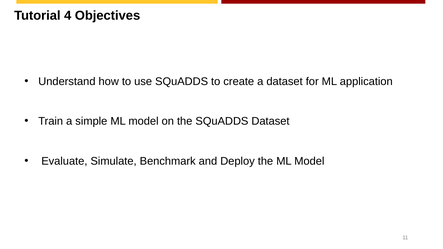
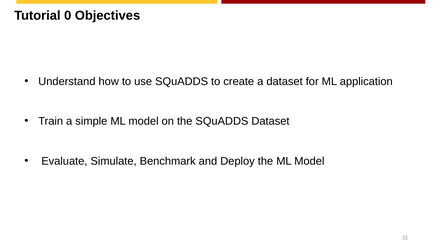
4: 4 -> 0
